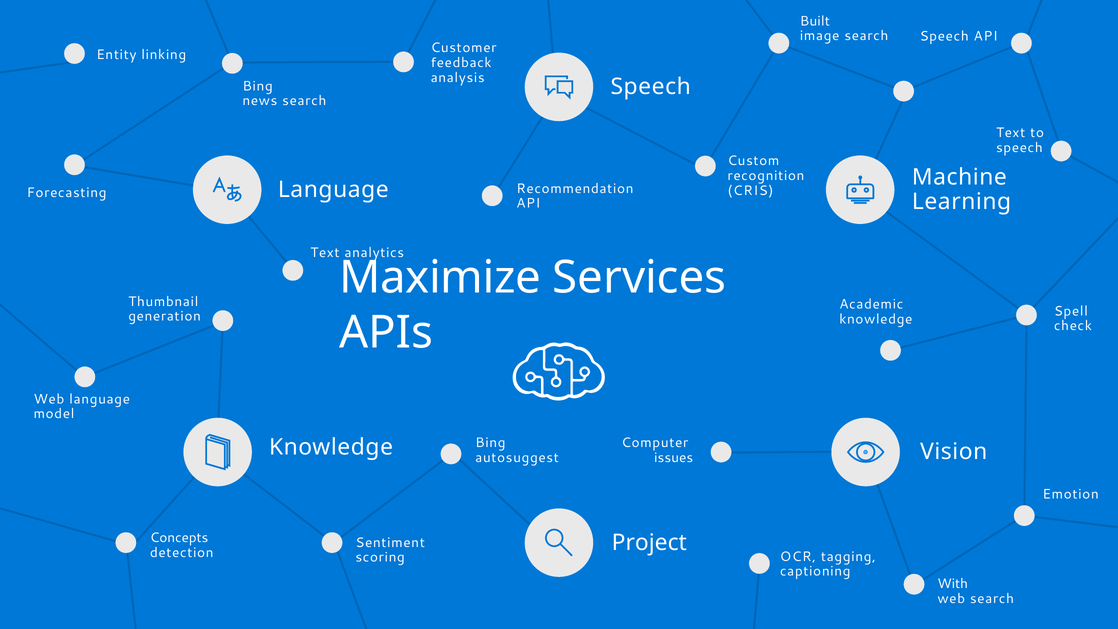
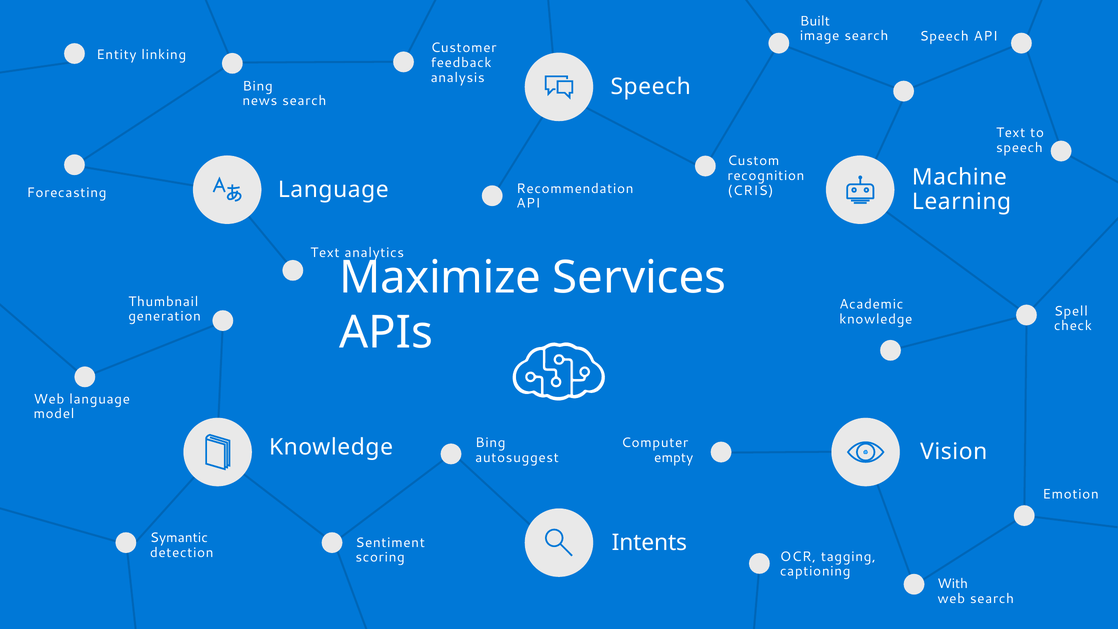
issues: issues -> empty
Concepts: Concepts -> Symantic
Project: Project -> Intents
